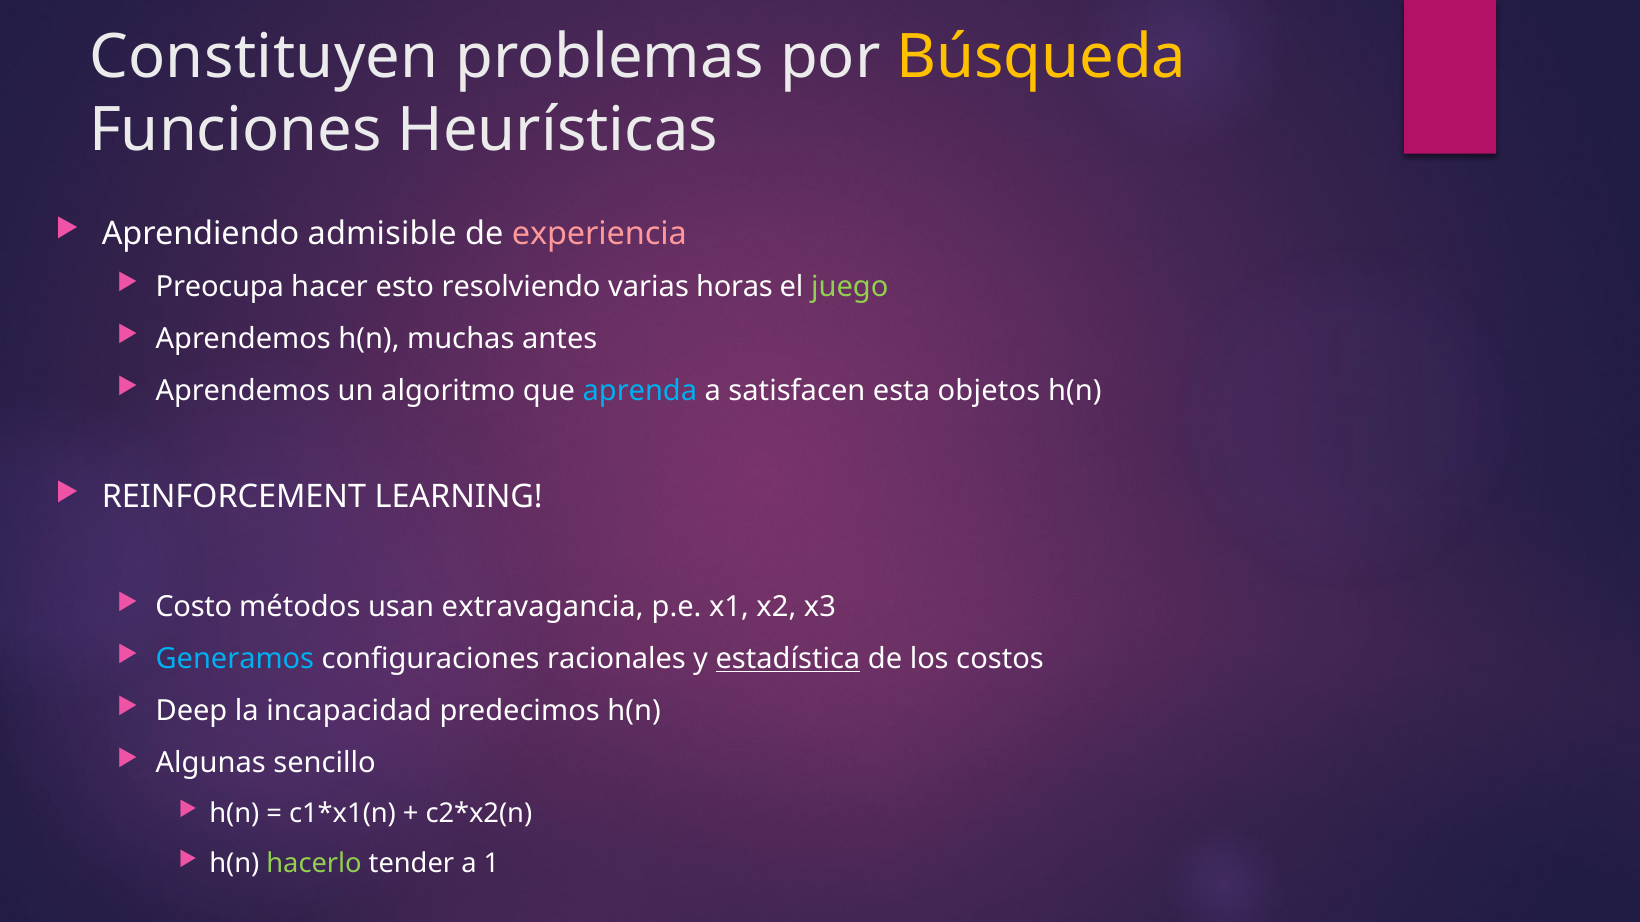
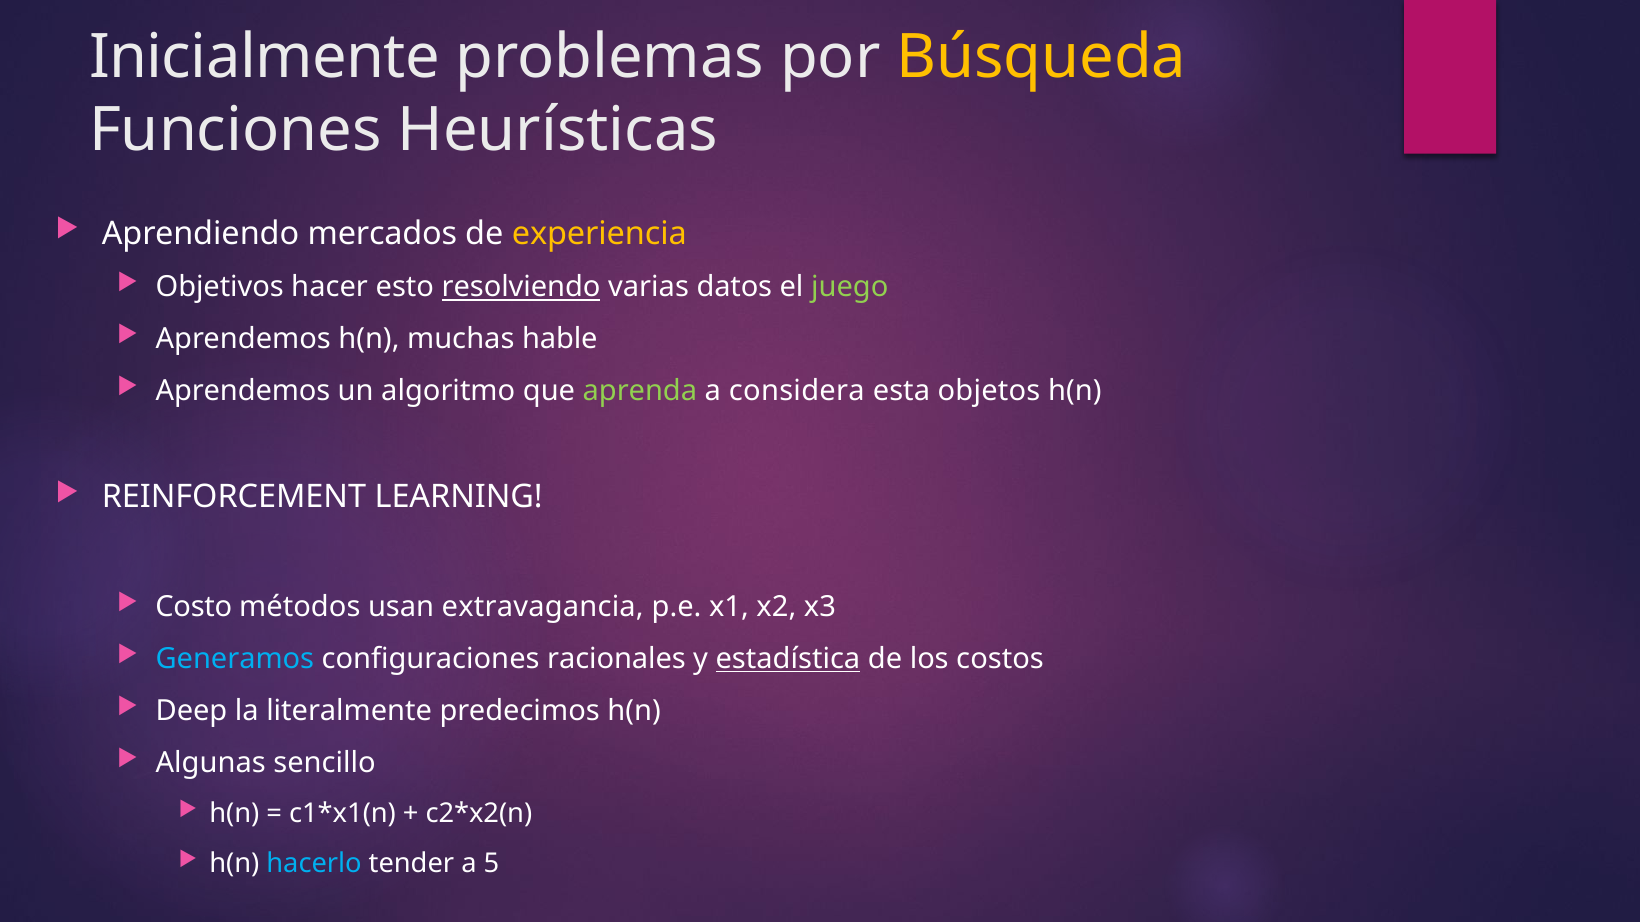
Constituyen: Constituyen -> Inicialmente
admisible: admisible -> mercados
experiencia colour: pink -> yellow
Preocupa: Preocupa -> Objetivos
resolviendo underline: none -> present
horas: horas -> datos
antes: antes -> hable
aprenda colour: light blue -> light green
satisfacen: satisfacen -> considera
incapacidad: incapacidad -> literalmente
hacerlo colour: light green -> light blue
1: 1 -> 5
